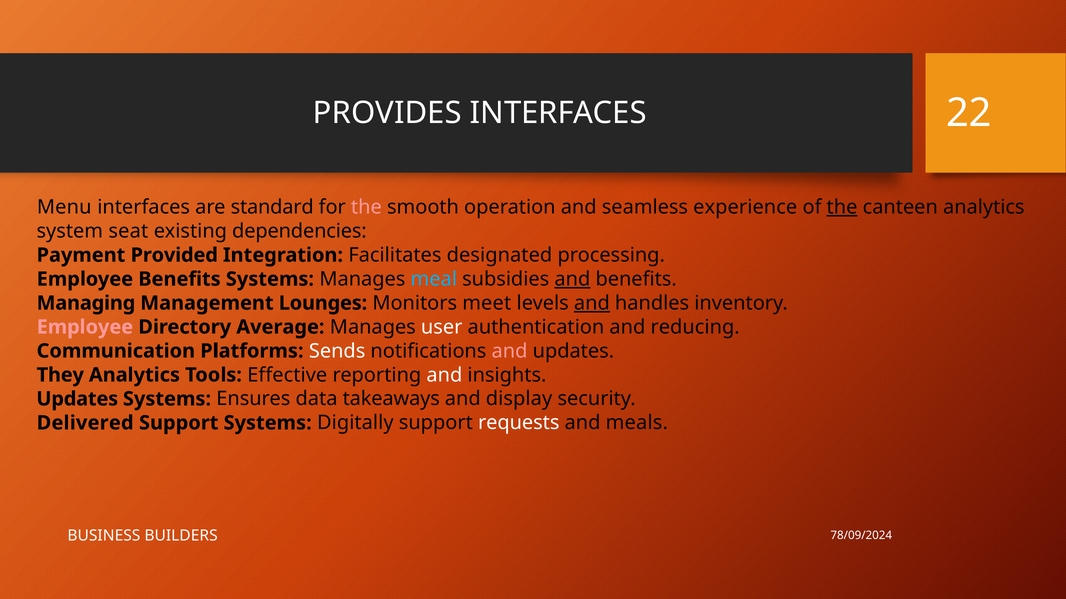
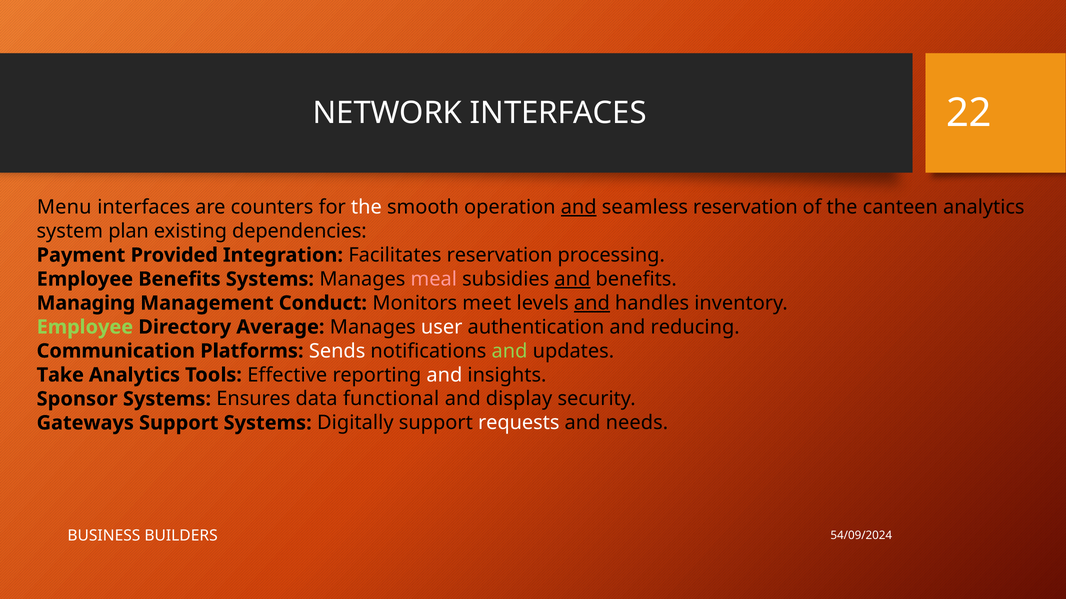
PROVIDES: PROVIDES -> NETWORK
standard: standard -> counters
the at (366, 207) colour: pink -> white
and at (579, 207) underline: none -> present
seamless experience: experience -> reservation
the at (842, 207) underline: present -> none
seat: seat -> plan
Facilitates designated: designated -> reservation
meal colour: light blue -> pink
Lounges: Lounges -> Conduct
Employee at (85, 327) colour: pink -> light green
and at (510, 351) colour: pink -> light green
They: They -> Take
Updates at (77, 399): Updates -> Sponsor
takeaways: takeaways -> functional
Delivered: Delivered -> Gateways
meals: meals -> needs
78/09/2024: 78/09/2024 -> 54/09/2024
